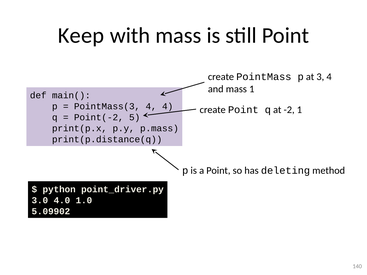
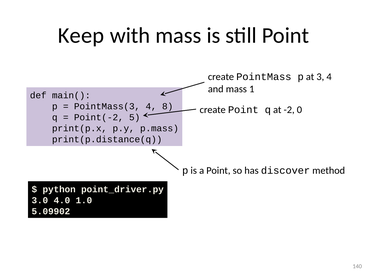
4 4: 4 -> 8
-2 1: 1 -> 0
deleting: deleting -> discover
